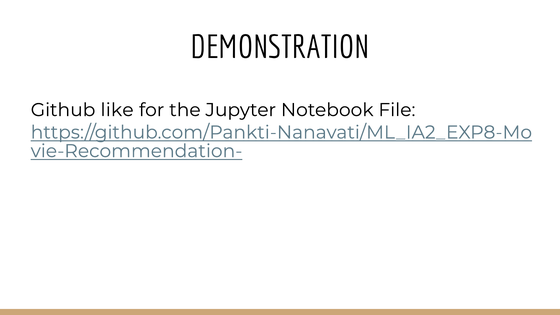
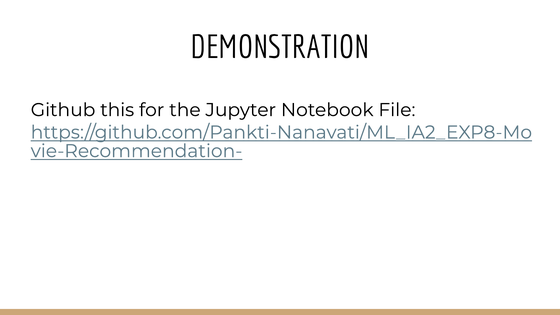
like: like -> this
